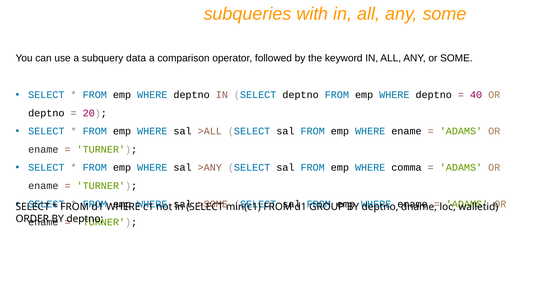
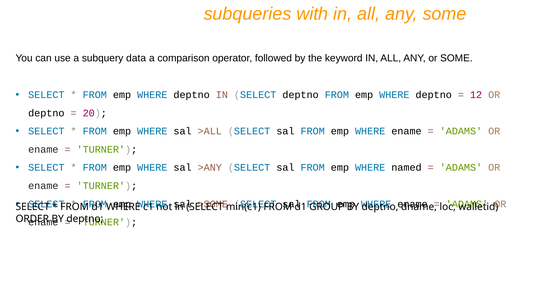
40: 40 -> 12
comma: comma -> named
